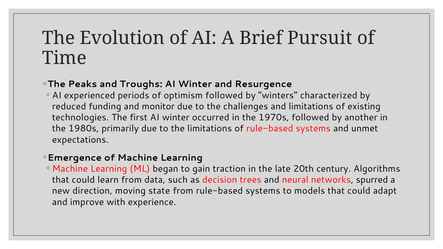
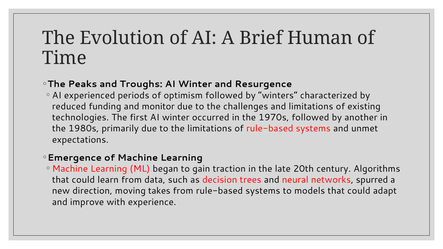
Pursuit: Pursuit -> Human
state: state -> takes
